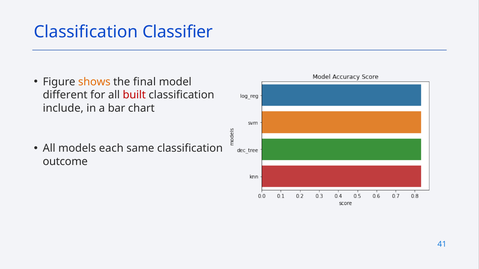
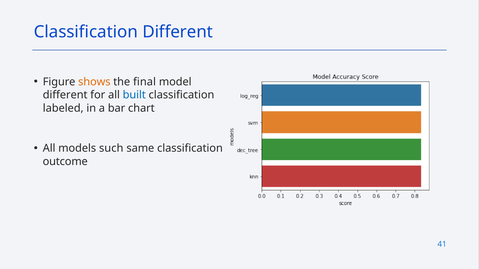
Classification Classifier: Classifier -> Different
built colour: red -> blue
include: include -> labeled
each: each -> such
